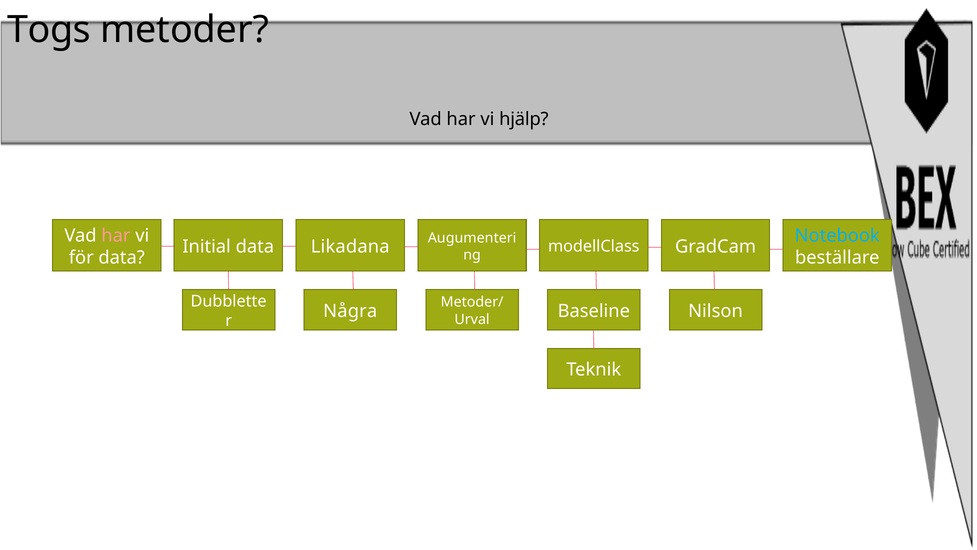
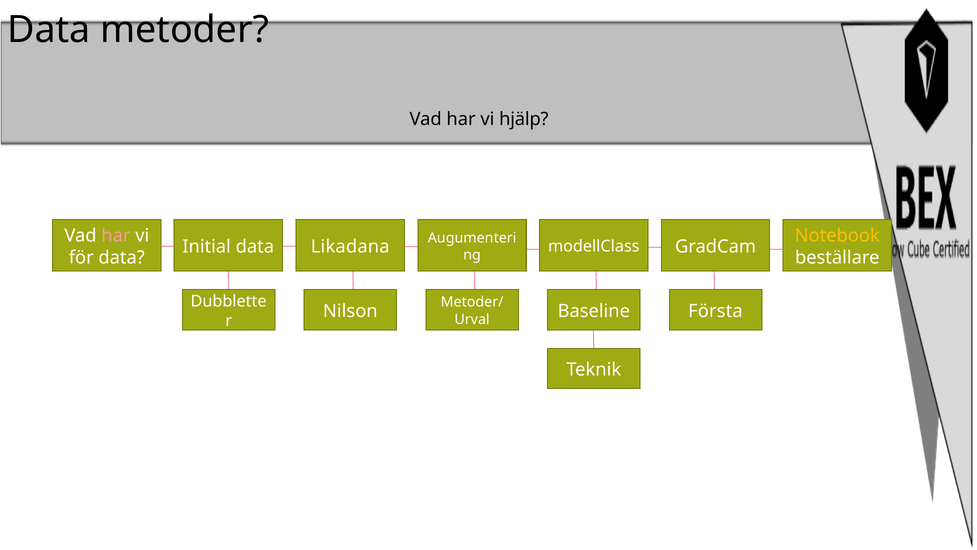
Togs at (49, 30): Togs -> Data
Notebook colour: light blue -> yellow
Några: Några -> Nilson
Nilson: Nilson -> Första
